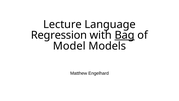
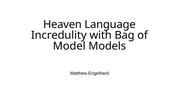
Lecture: Lecture -> Heaven
Regression: Regression -> Incredulity
Bag underline: present -> none
